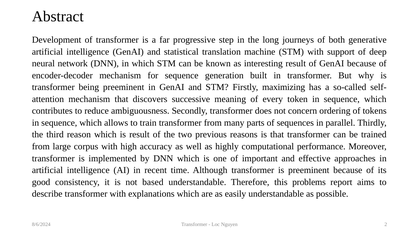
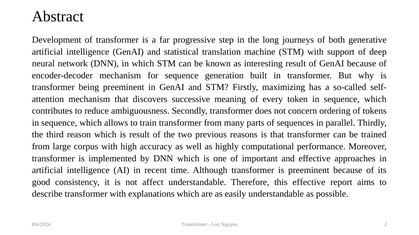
based: based -> affect
this problems: problems -> effective
